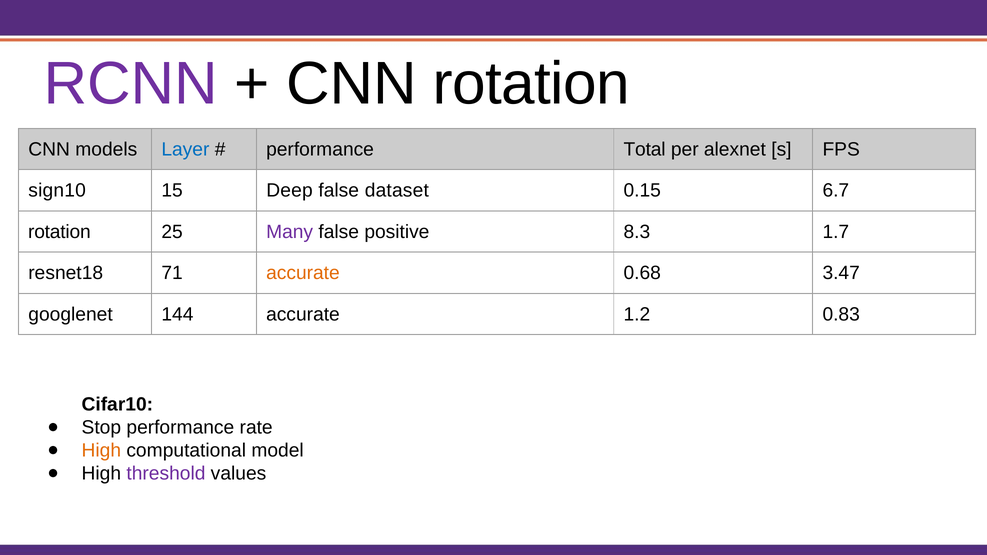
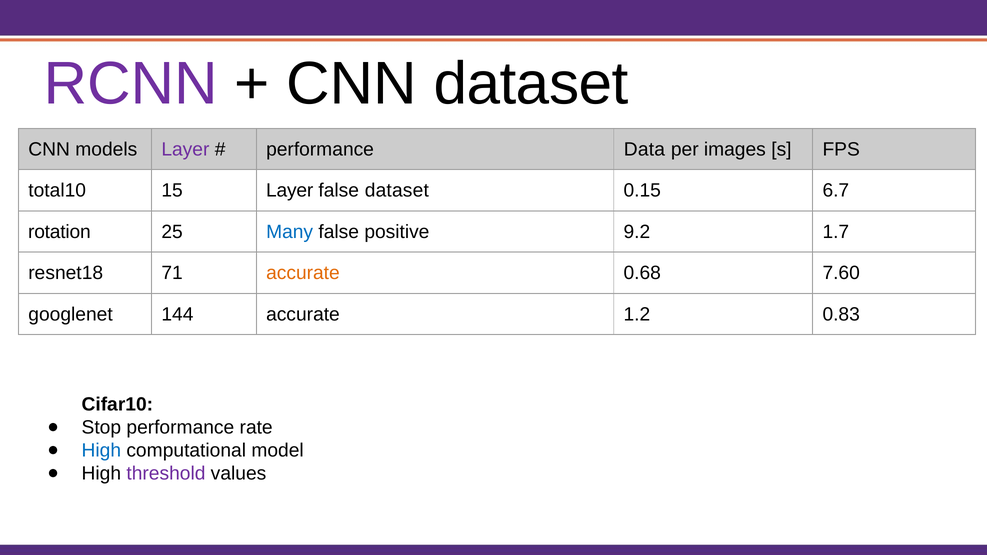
CNN rotation: rotation -> dataset
Layer at (185, 149) colour: blue -> purple
Total: Total -> Data
alexnet: alexnet -> images
sign10: sign10 -> total10
15 Deep: Deep -> Layer
Many colour: purple -> blue
8.3: 8.3 -> 9.2
3.47: 3.47 -> 7.60
High at (101, 451) colour: orange -> blue
